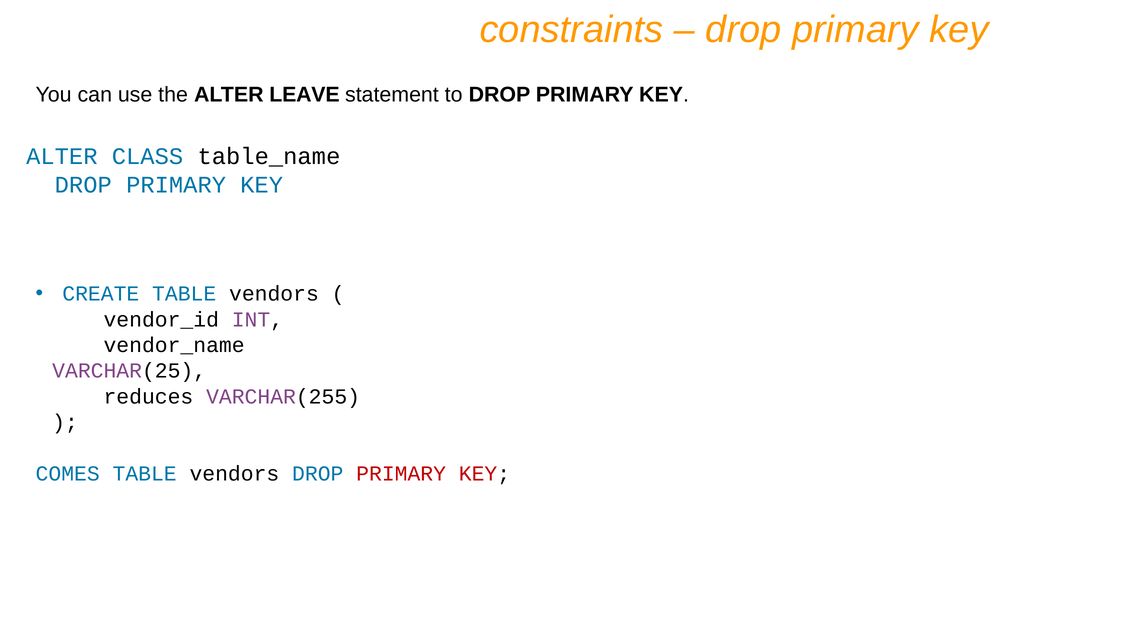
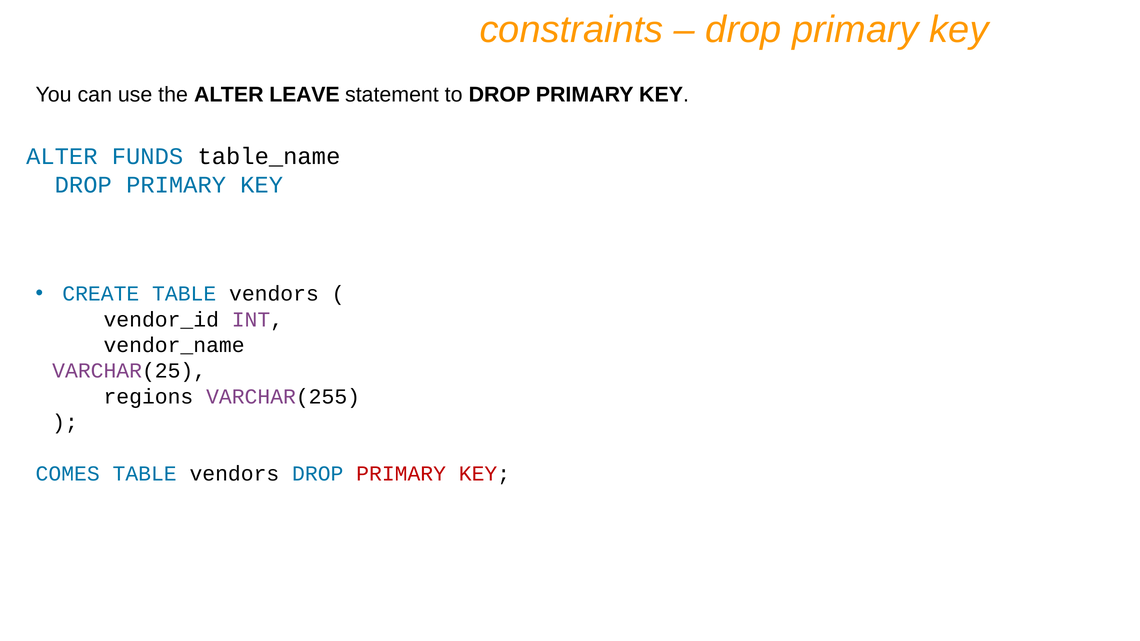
CLASS: CLASS -> FUNDS
reduces: reduces -> regions
